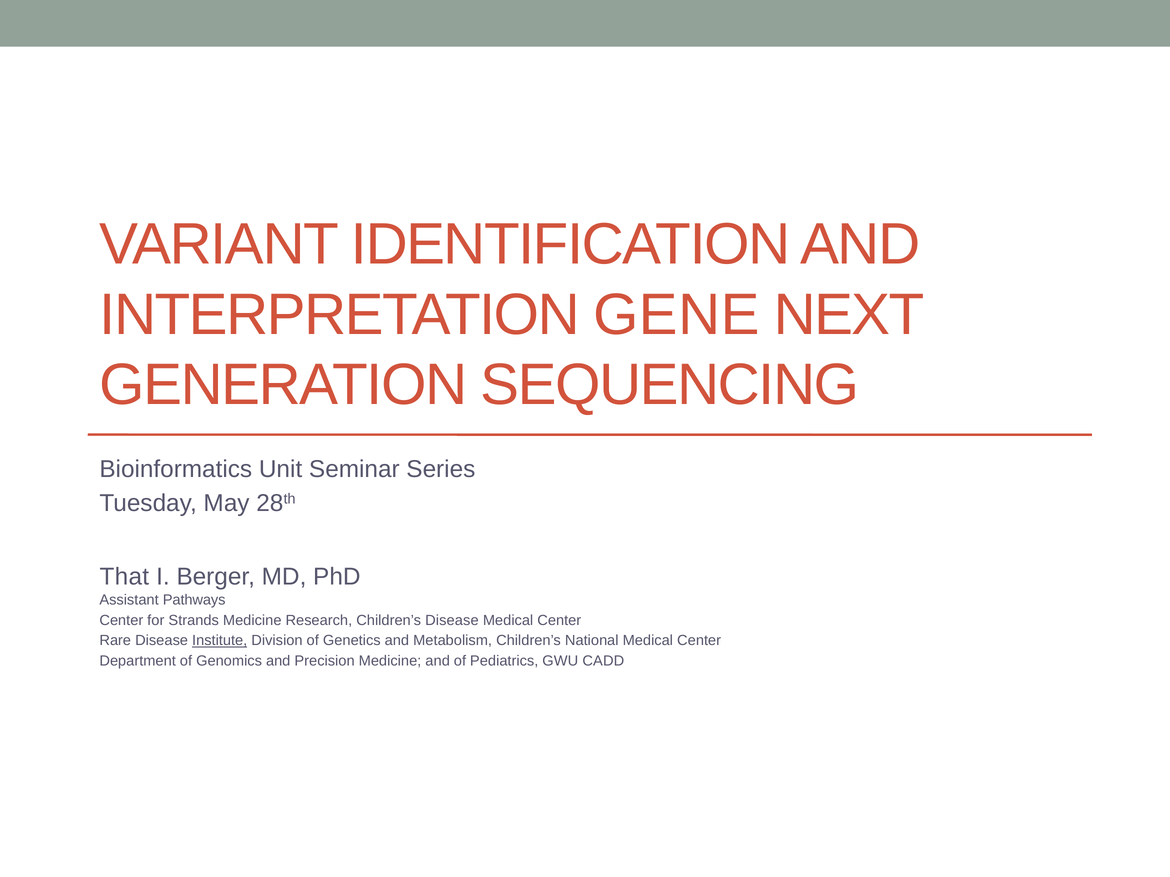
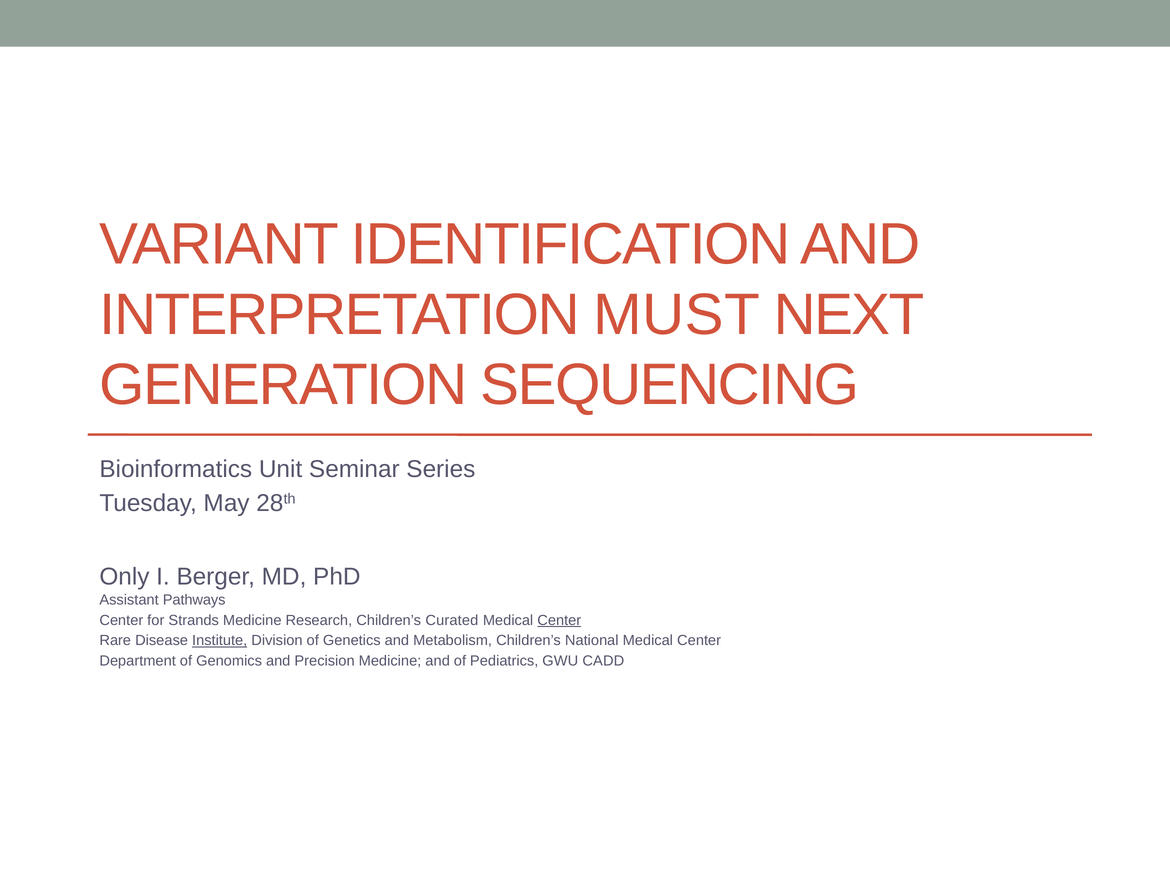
GENE: GENE -> MUST
That: That -> Only
Children’s Disease: Disease -> Curated
Center at (559, 621) underline: none -> present
